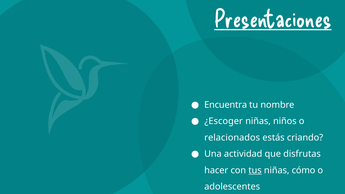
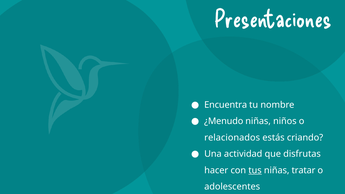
Presentaciones underline: present -> none
¿Escoger: ¿Escoger -> ¿Menudo
cómo: cómo -> tratar
